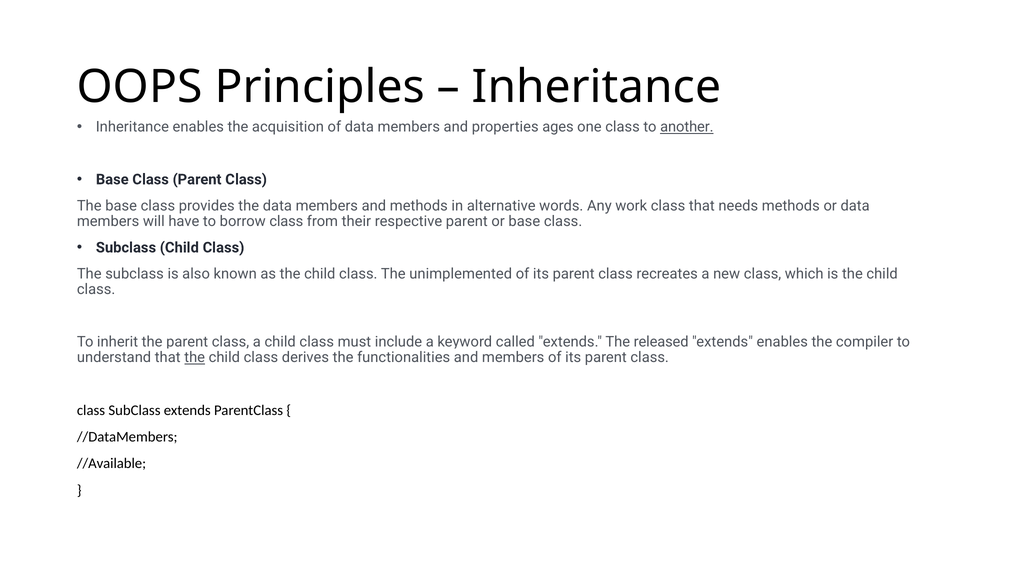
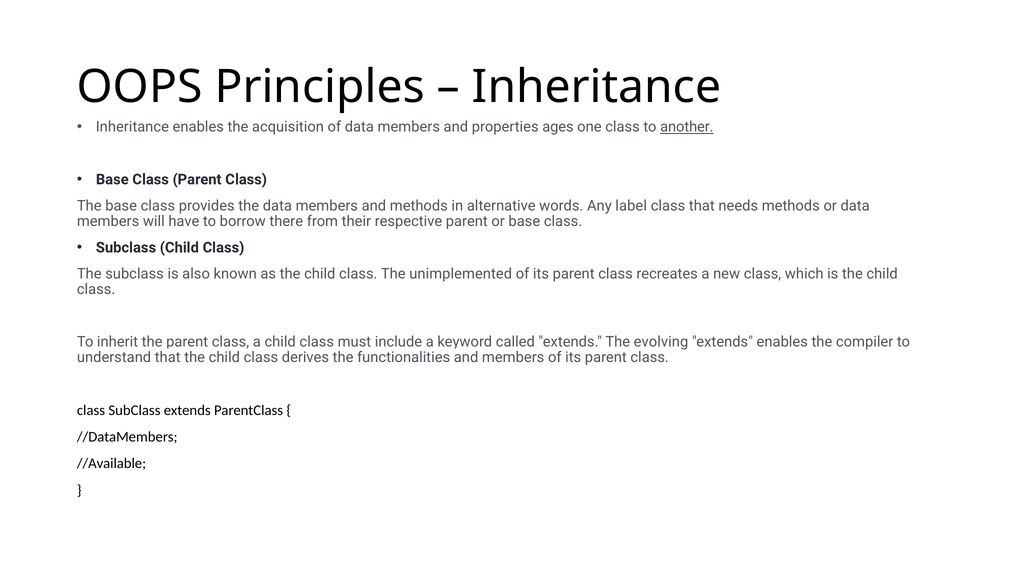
work: work -> label
borrow class: class -> there
released: released -> evolving
the at (195, 357) underline: present -> none
